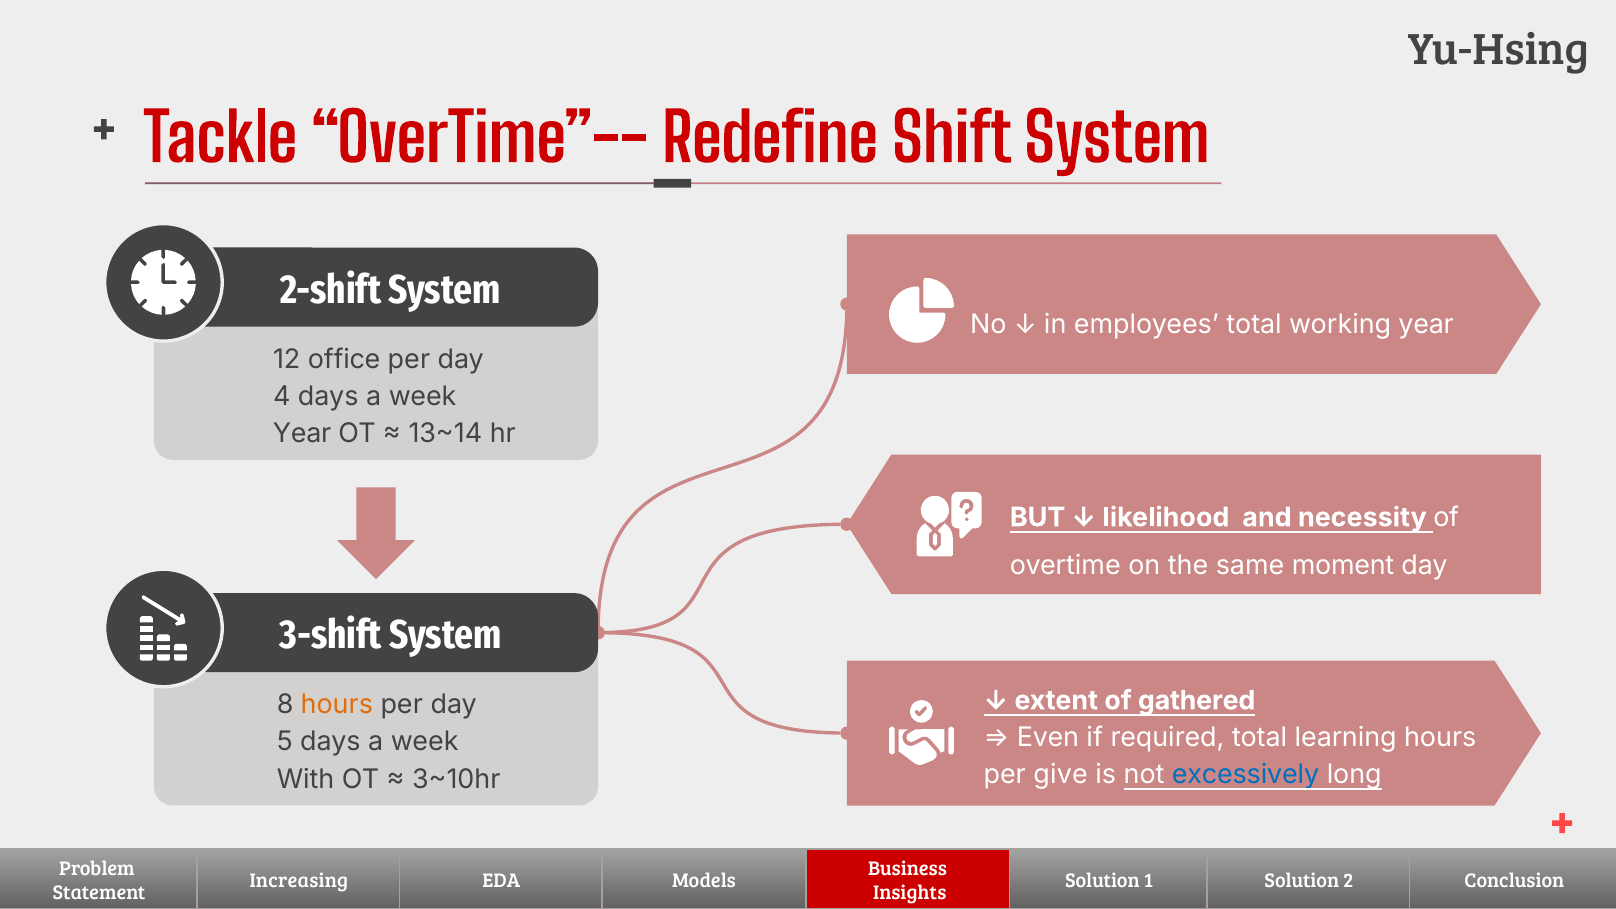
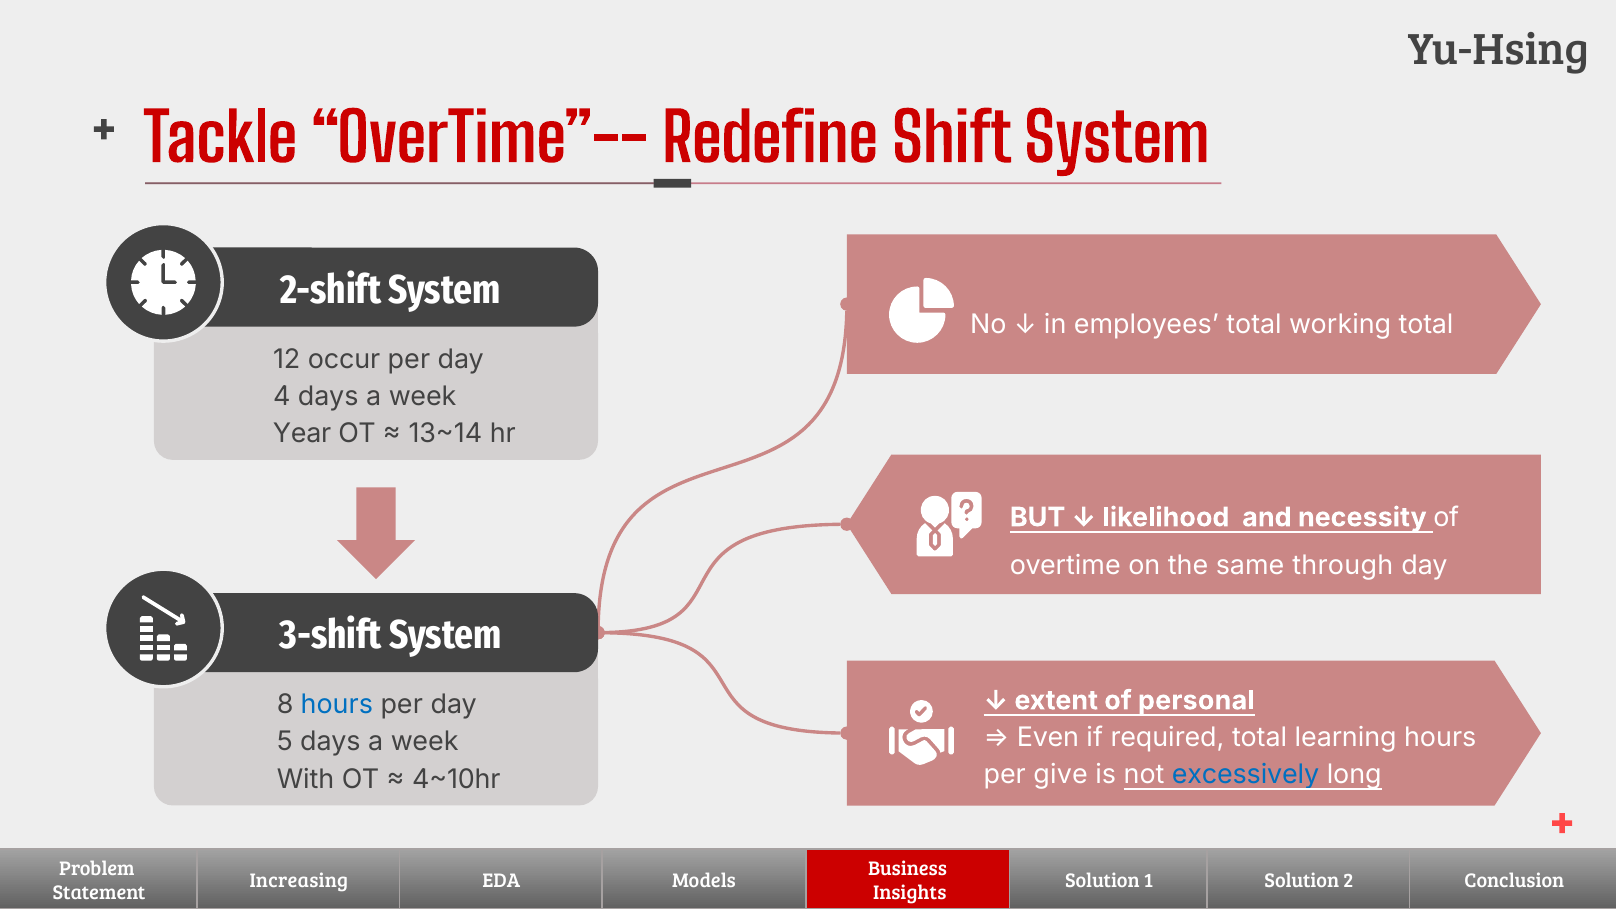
working year: year -> total
office: office -> occur
moment: moment -> through
gathered: gathered -> personal
hours at (337, 705) colour: orange -> blue
3~10hr: 3~10hr -> 4~10hr
